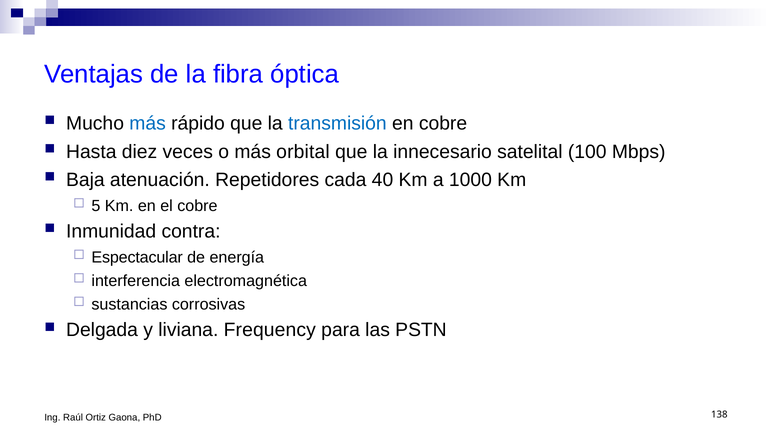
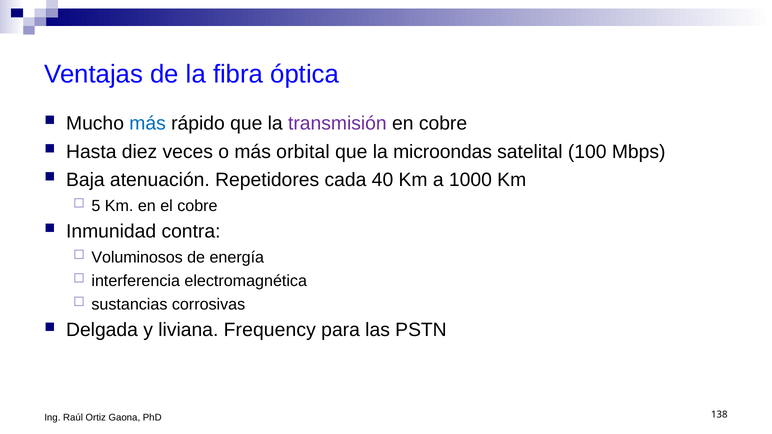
transmisión colour: blue -> purple
innecesario: innecesario -> microondas
Espectacular: Espectacular -> Voluminosos
